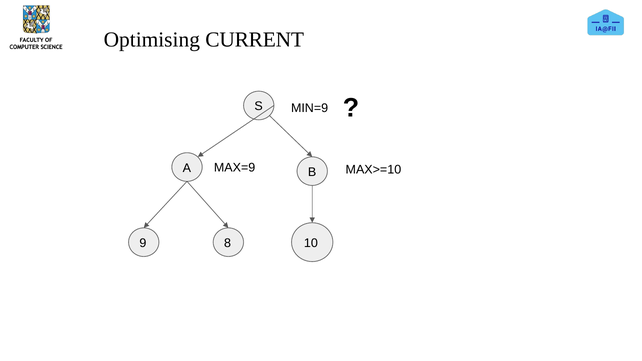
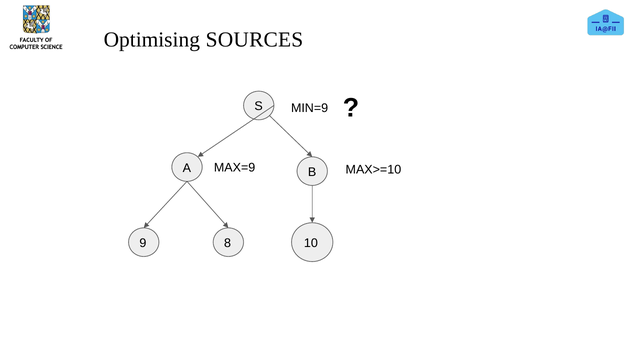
CURRENT: CURRENT -> SOURCES
